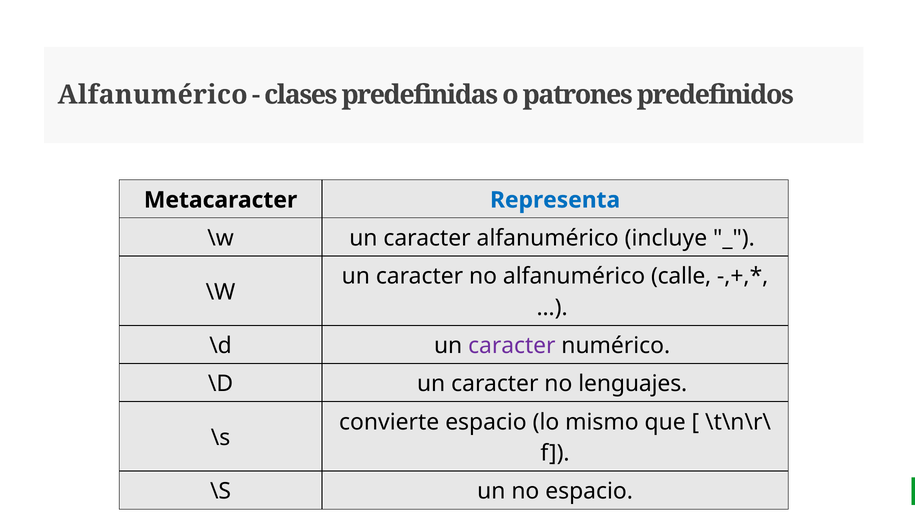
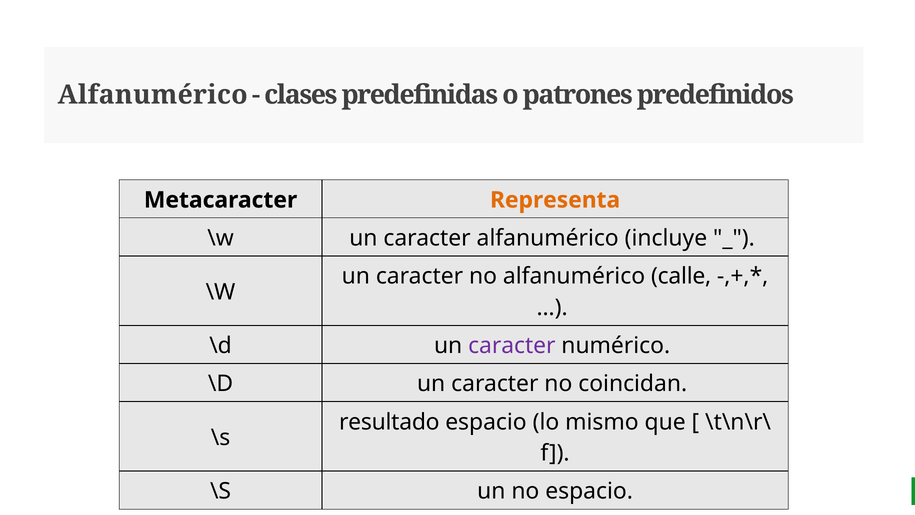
Representa colour: blue -> orange
lenguajes: lenguajes -> coincidan
convierte: convierte -> resultado
